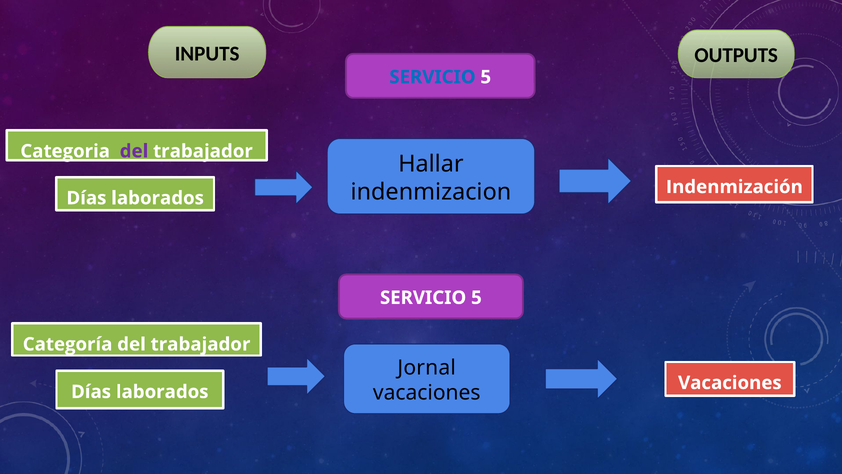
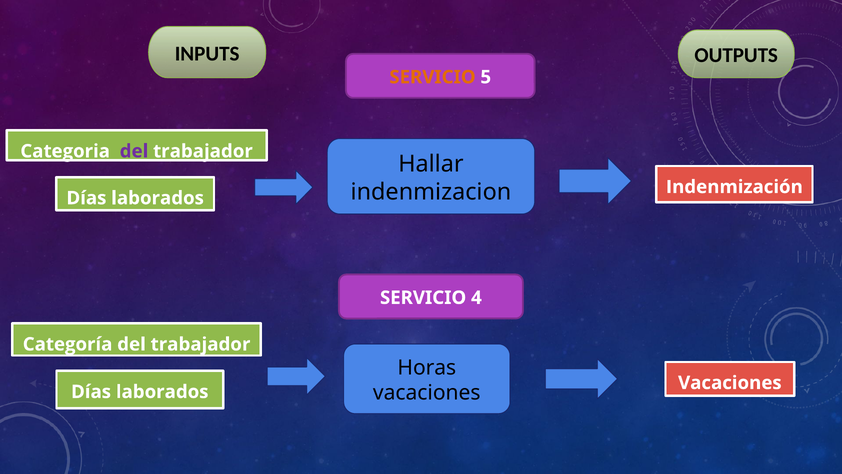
SERVICIO at (432, 77) colour: blue -> orange
5 at (476, 298): 5 -> 4
Jornal: Jornal -> Horas
